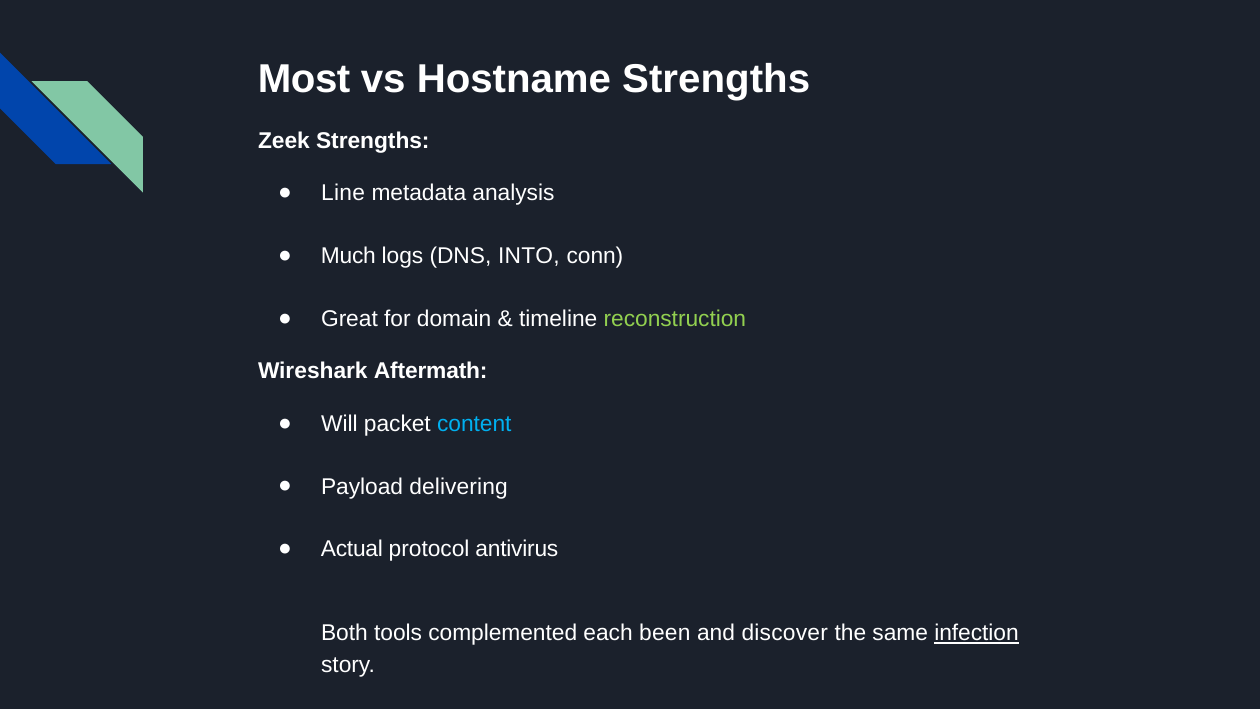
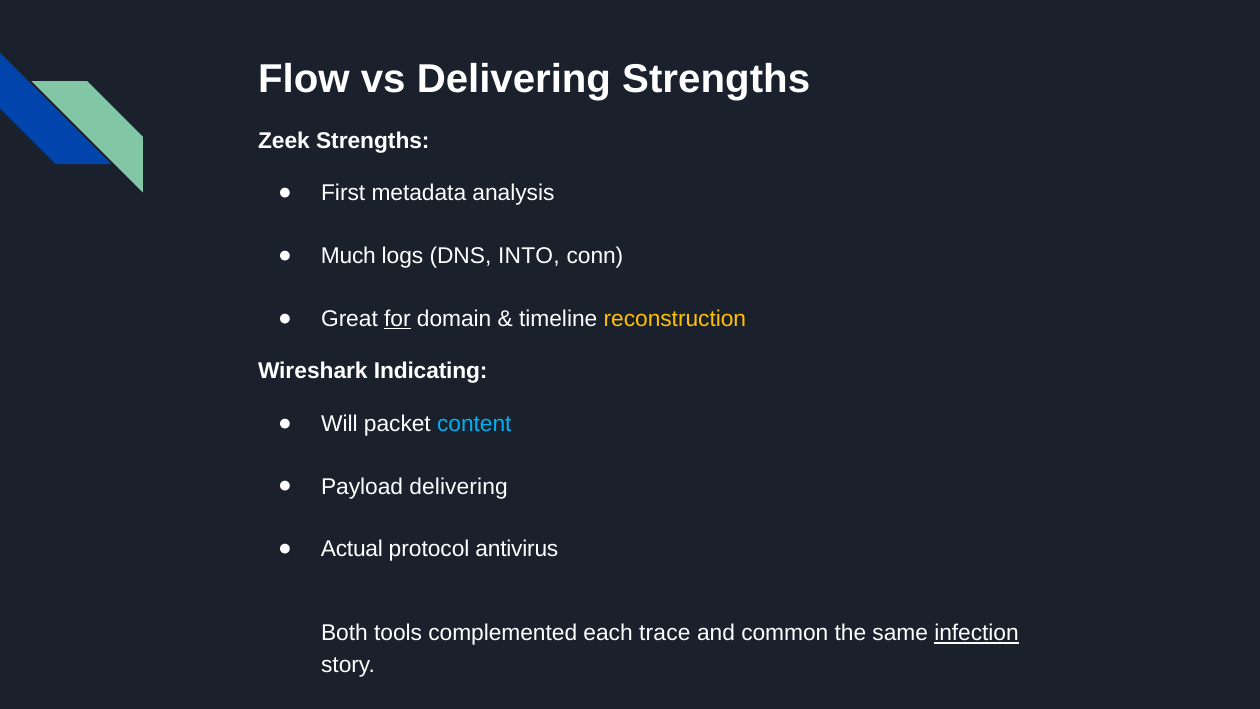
Most: Most -> Flow
vs Hostname: Hostname -> Delivering
Line: Line -> First
for underline: none -> present
reconstruction colour: light green -> yellow
Aftermath: Aftermath -> Indicating
been: been -> trace
discover: discover -> common
